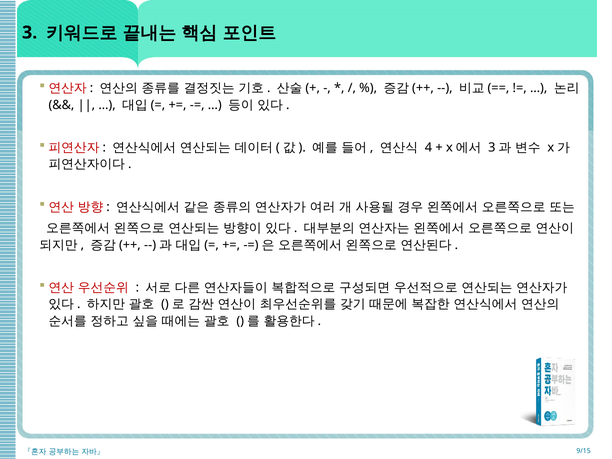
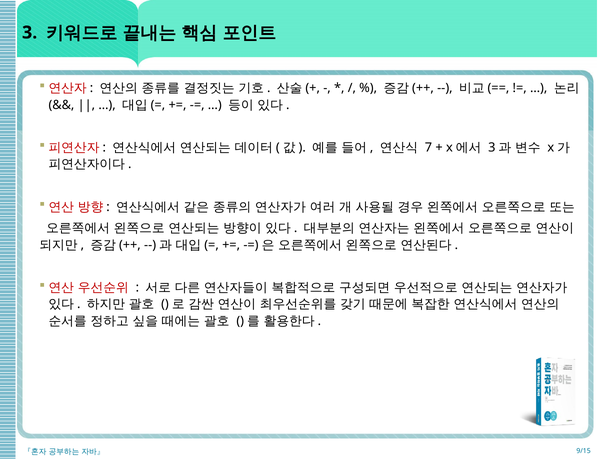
4: 4 -> 7
